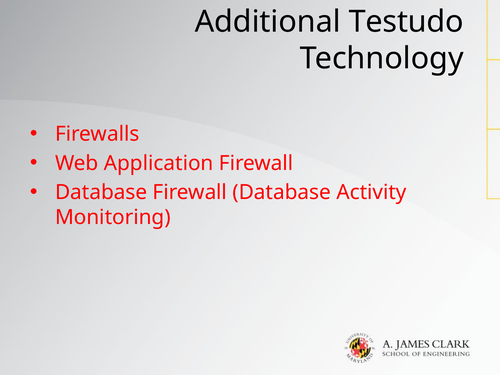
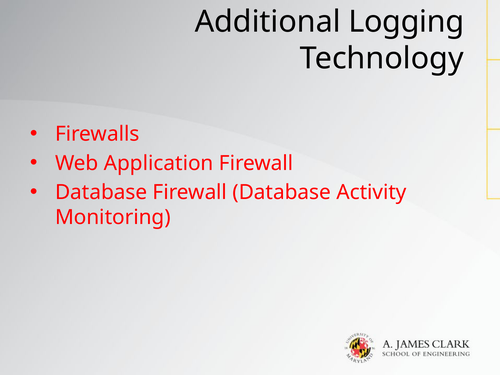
Testudo: Testudo -> Logging
